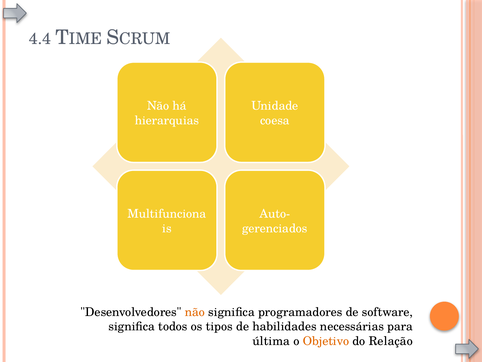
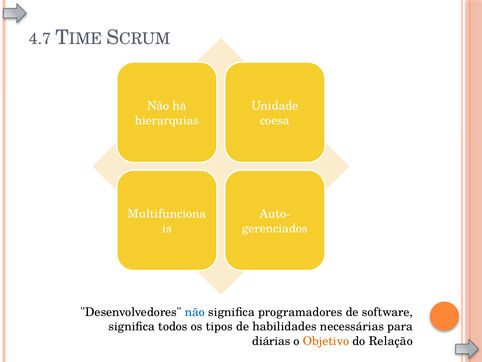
4.4: 4.4 -> 4.7
não at (195, 312) colour: orange -> blue
última: última -> diárias
